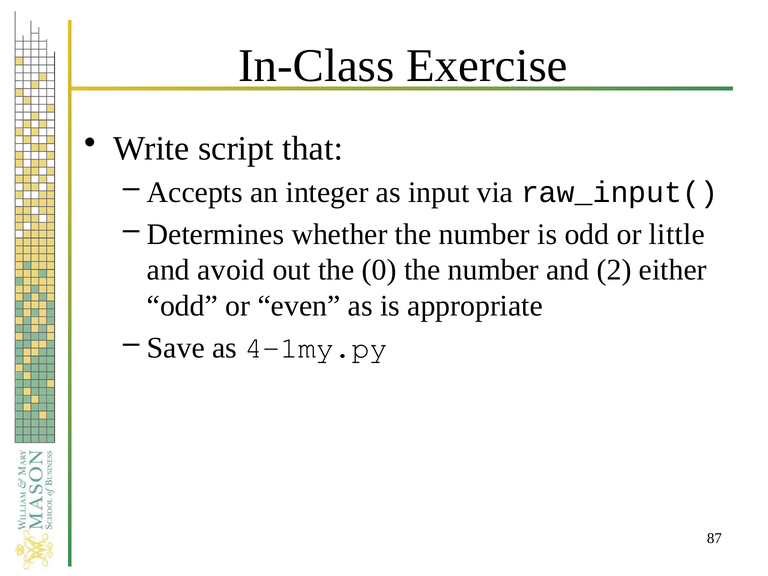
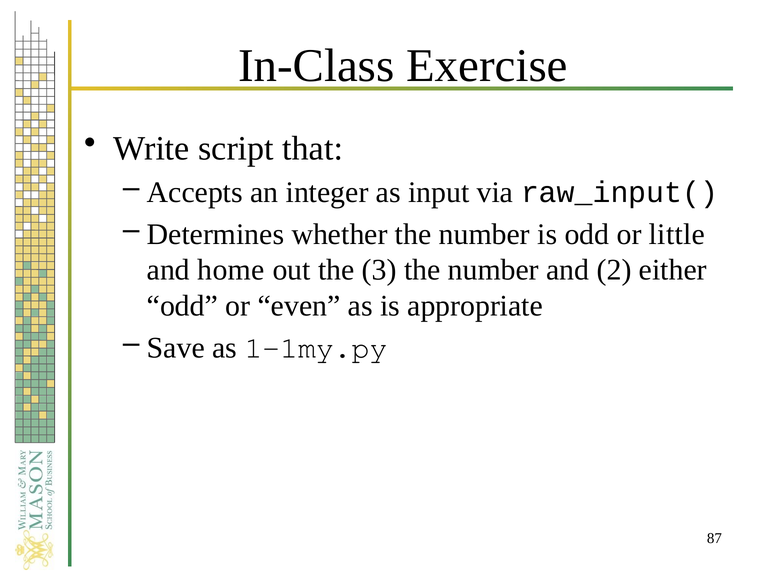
avoid: avoid -> home
0: 0 -> 3
4-1my.py: 4-1my.py -> 1-1my.py
